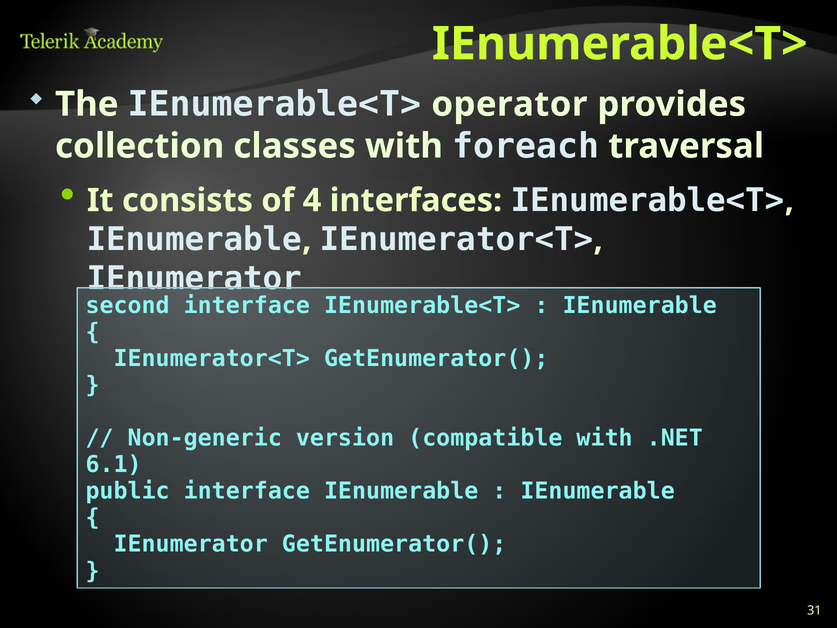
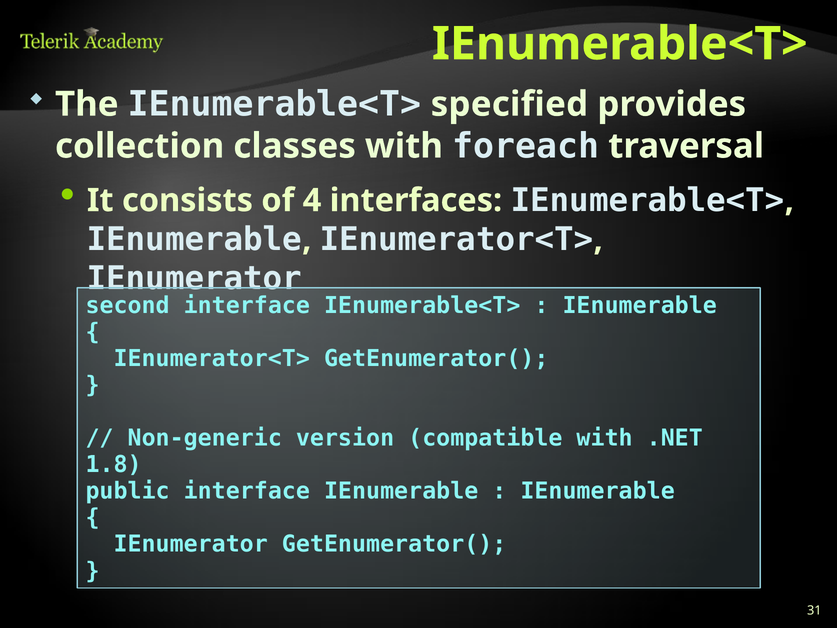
operator: operator -> specified
6.1: 6.1 -> 1.8
